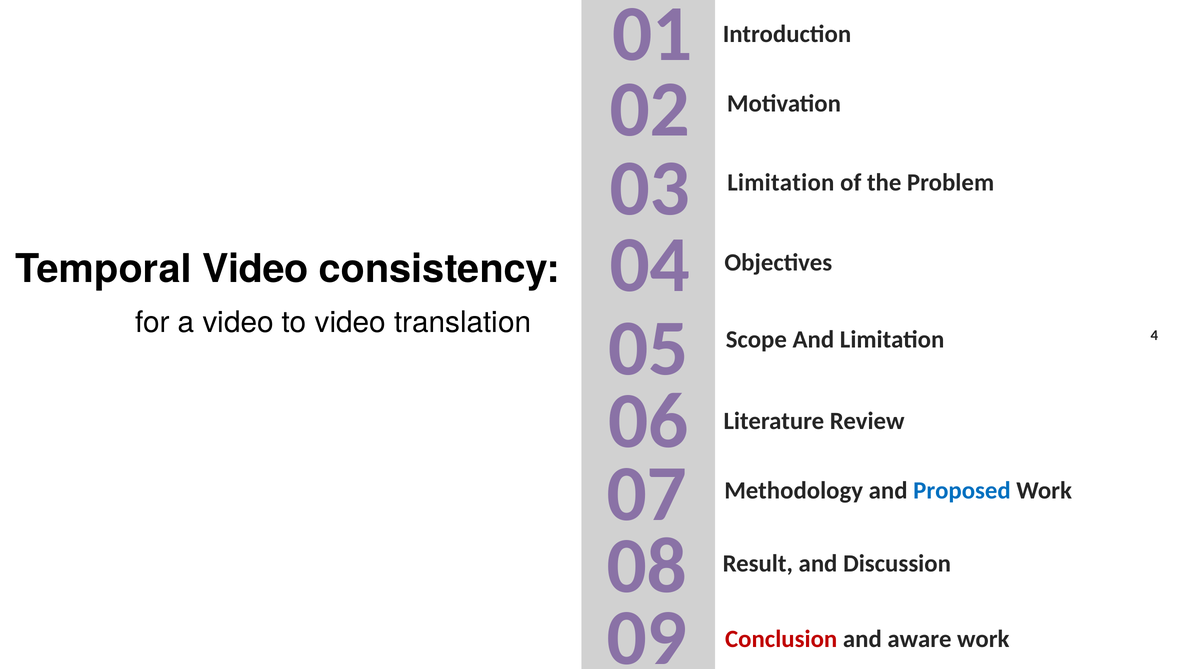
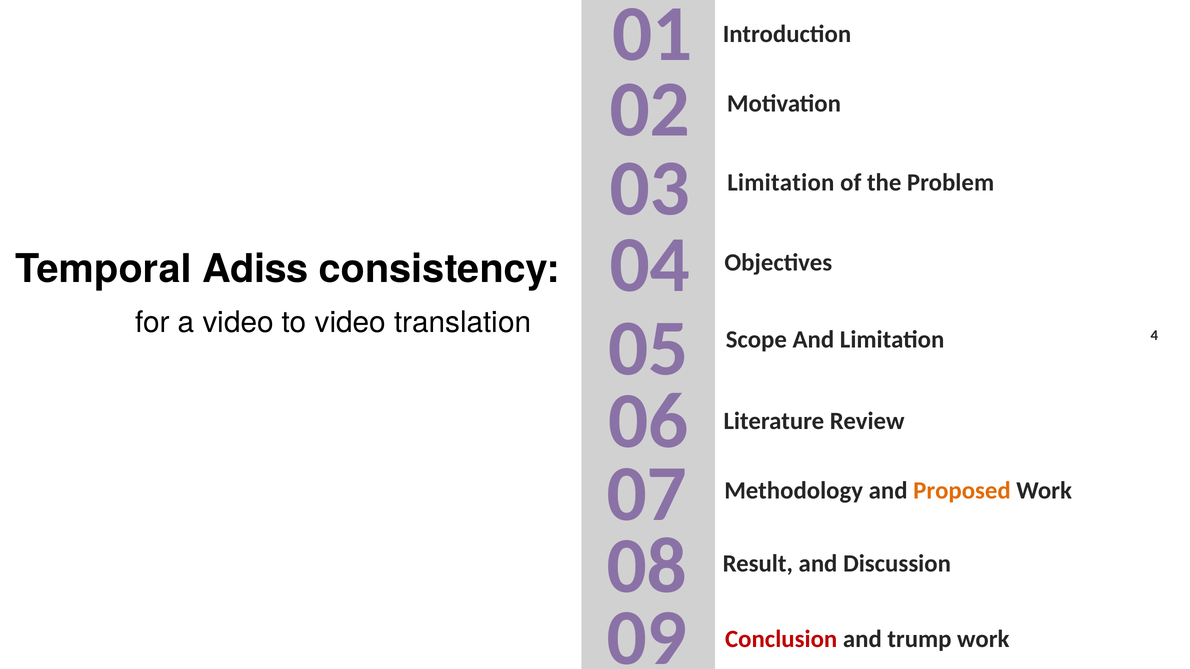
Temporal Video: Video -> Adiss
Proposed colour: blue -> orange
aware: aware -> trump
